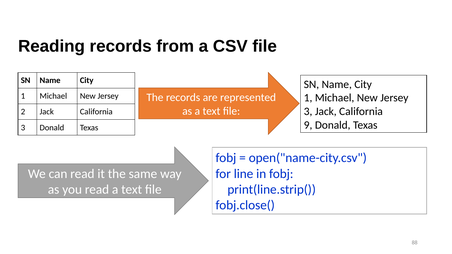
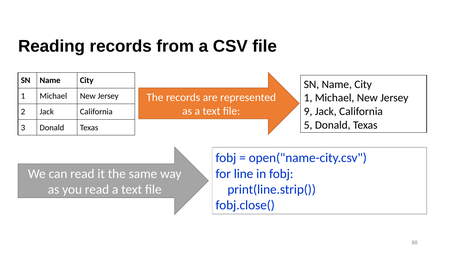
3 at (308, 112): 3 -> 9
9: 9 -> 5
